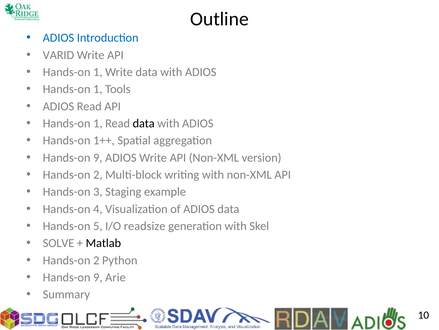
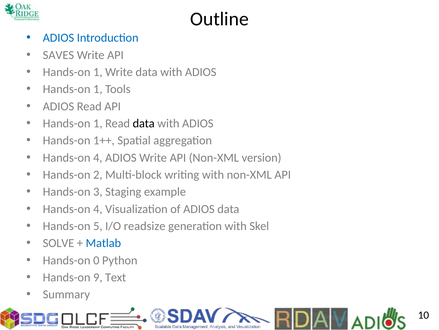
VARID: VARID -> SAVES
9 at (98, 157): 9 -> 4
Matlab colour: black -> blue
2 at (96, 260): 2 -> 0
Arie: Arie -> Text
